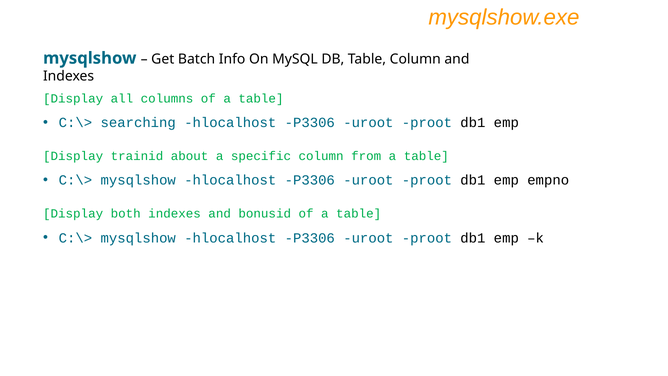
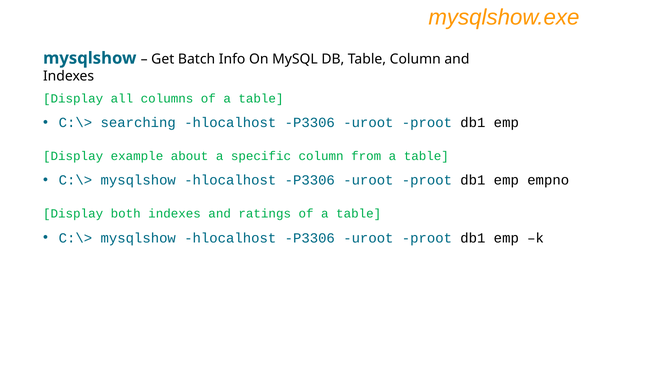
trainid: trainid -> example
bonusid: bonusid -> ratings
